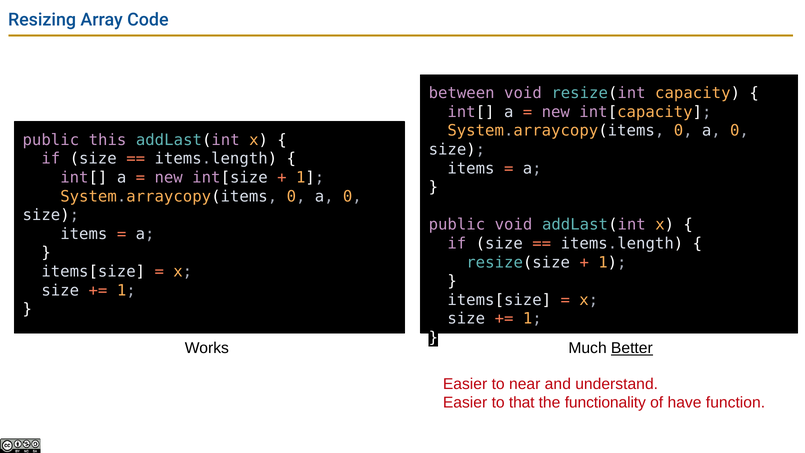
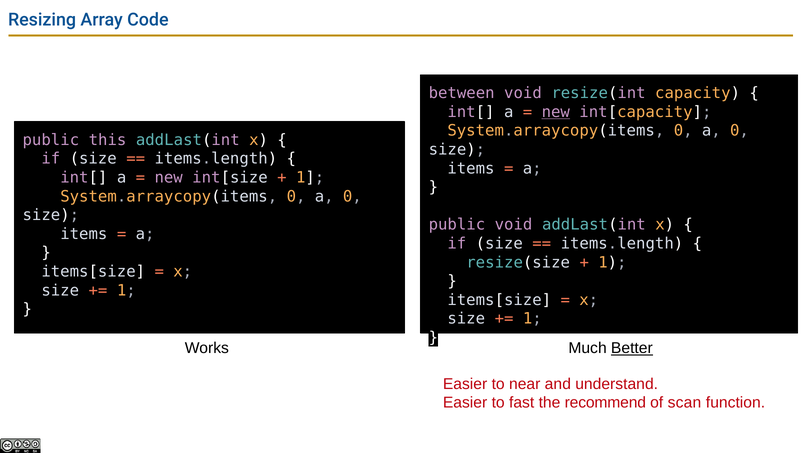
new at (556, 112) underline: none -> present
that: that -> fast
functionality: functionality -> recommend
have: have -> scan
